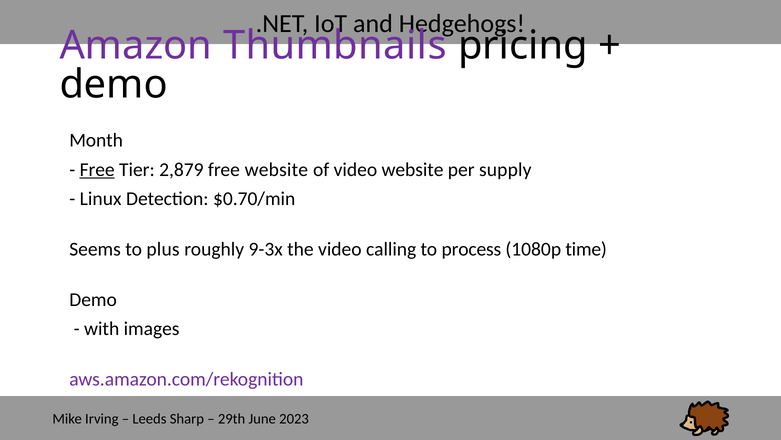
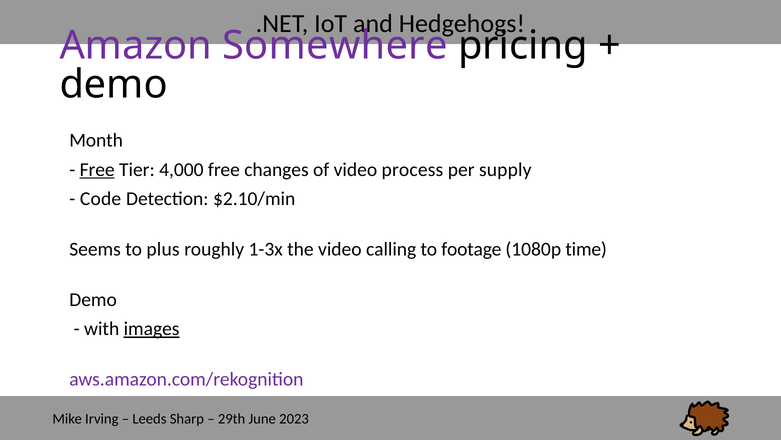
Thumbnails: Thumbnails -> Somewhere
2,879: 2,879 -> 4,000
free website: website -> changes
video website: website -> process
Linux: Linux -> Code
$0.70/min: $0.70/min -> $2.10/min
9-3x: 9-3x -> 1-3x
process: process -> footage
images underline: none -> present
